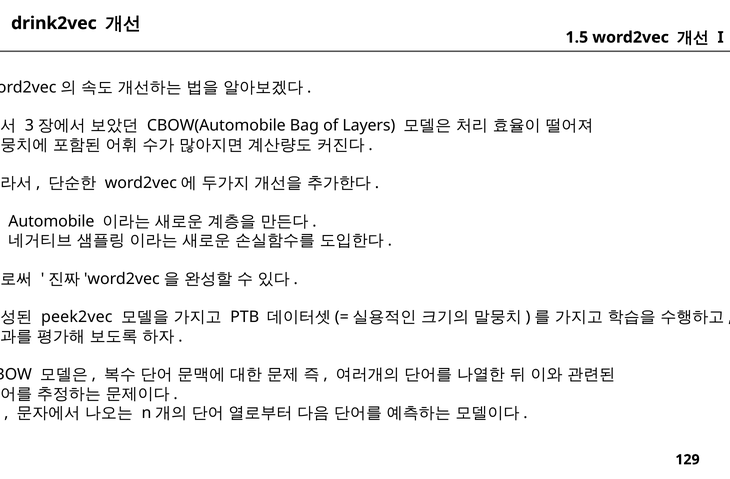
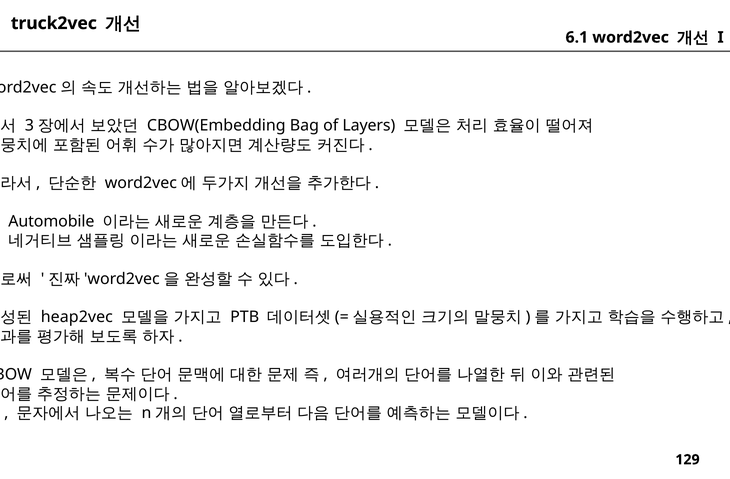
drink2vec: drink2vec -> truck2vec
1.5: 1.5 -> 6.1
CBOW(Automobile: CBOW(Automobile -> CBOW(Embedding
peek2vec: peek2vec -> heap2vec
